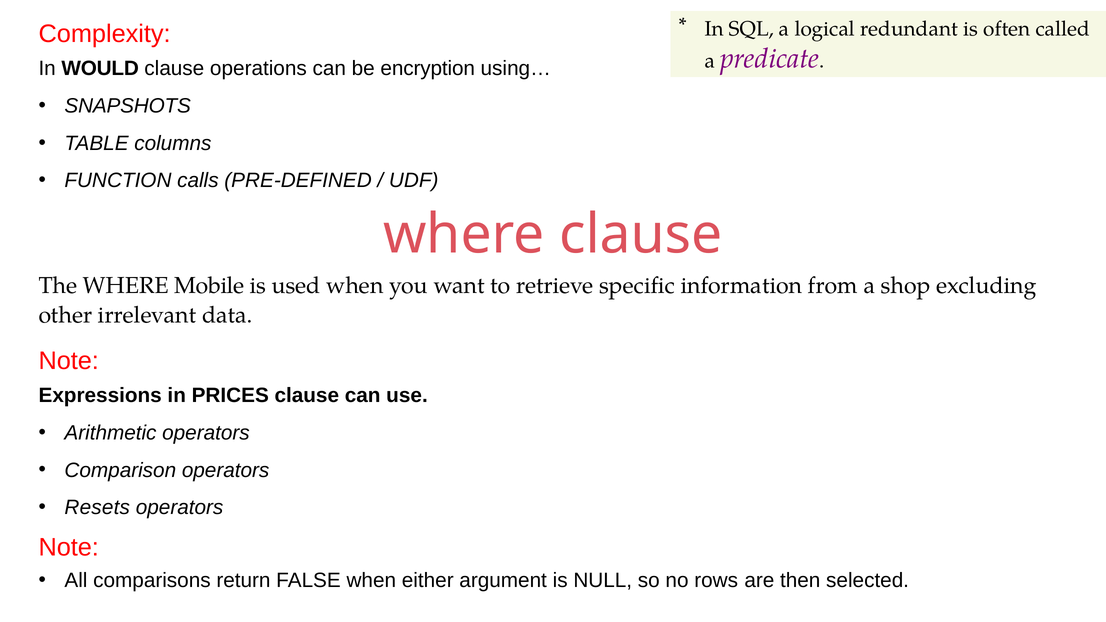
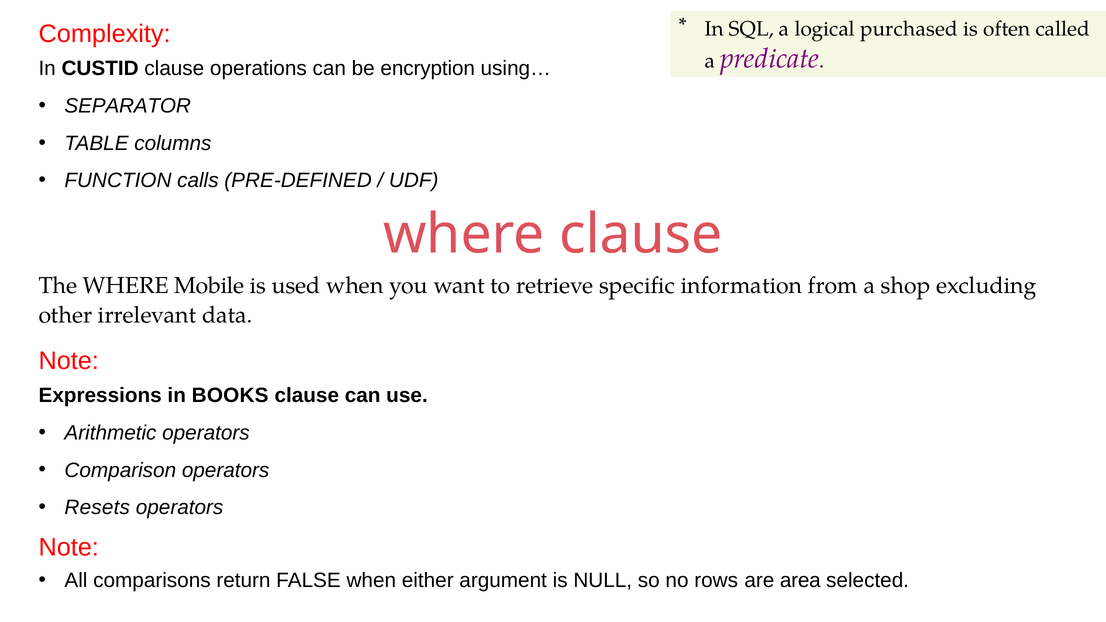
redundant: redundant -> purchased
WOULD: WOULD -> CUSTID
SNAPSHOTS: SNAPSHOTS -> SEPARATOR
PRICES: PRICES -> BOOKS
then: then -> area
